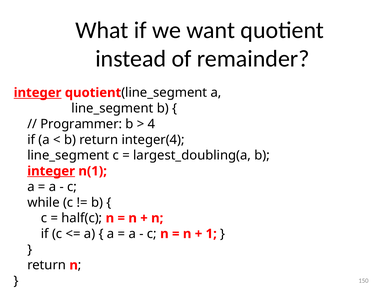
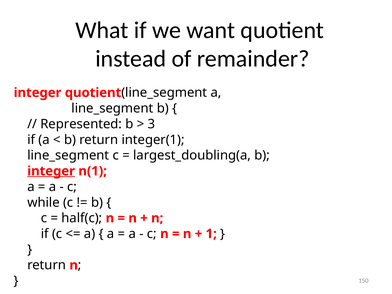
integer at (38, 93) underline: present -> none
Programmer: Programmer -> Represented
4: 4 -> 3
integer(4: integer(4 -> integer(1
